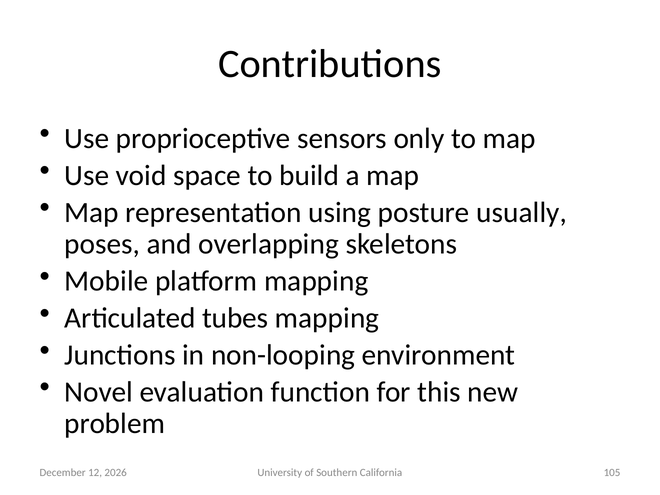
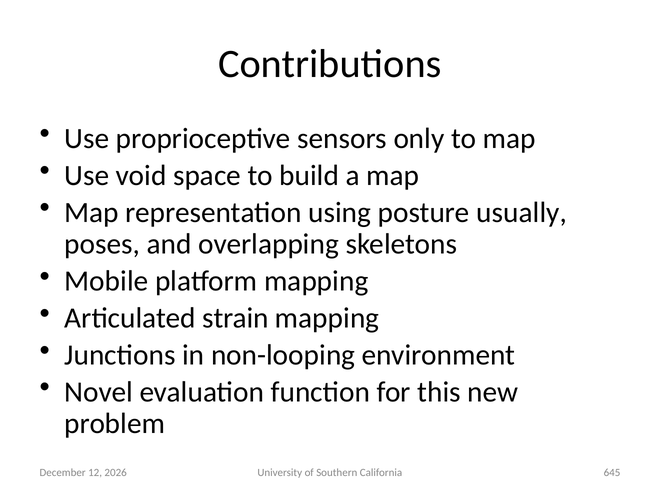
tubes: tubes -> strain
105: 105 -> 645
